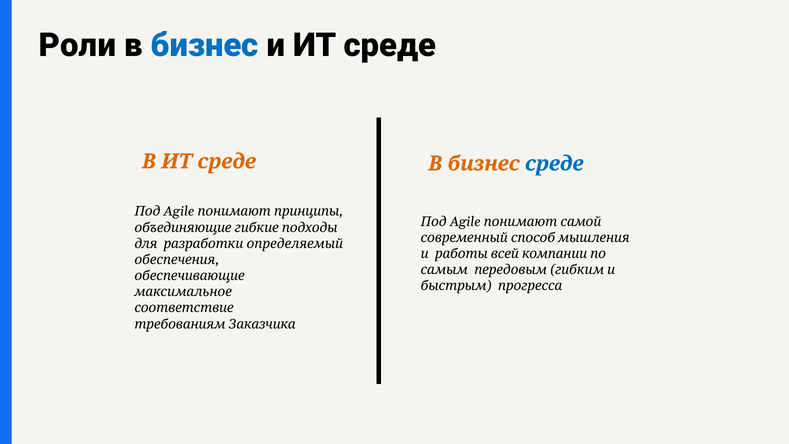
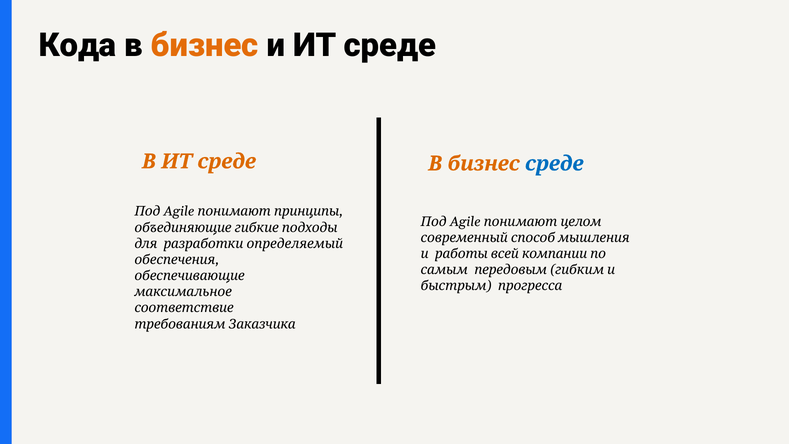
Роли: Роли -> Кода
бизнес at (205, 45) colour: blue -> orange
самой: самой -> целом
